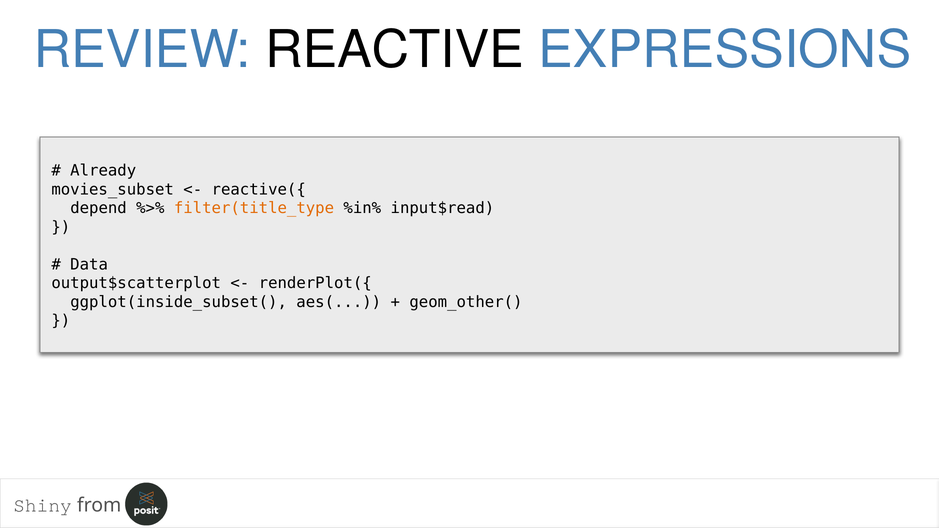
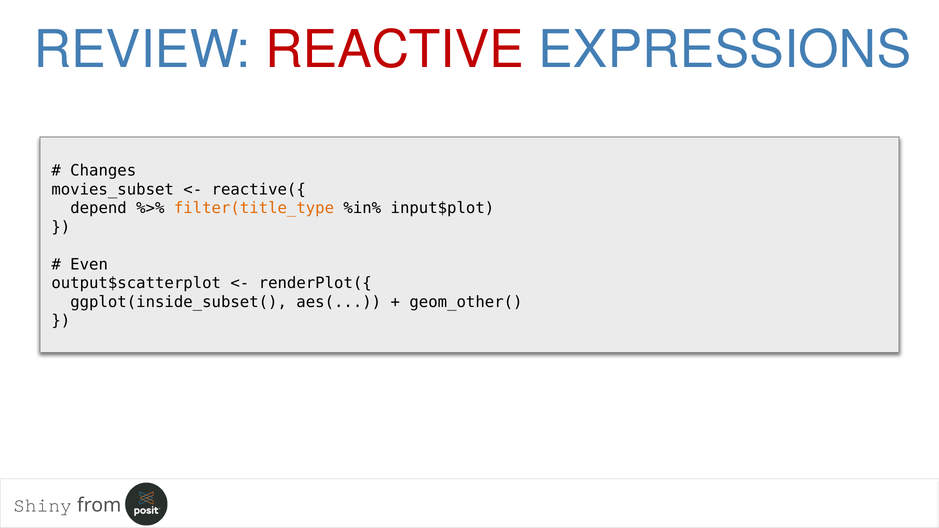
REACTIVE colour: black -> red
Already: Already -> Changes
input$read: input$read -> input$plot
Data: Data -> Even
